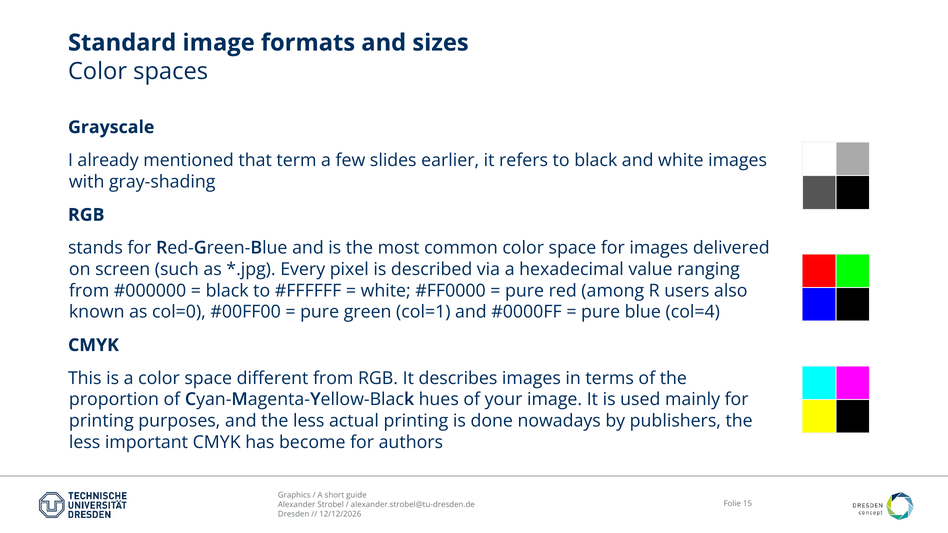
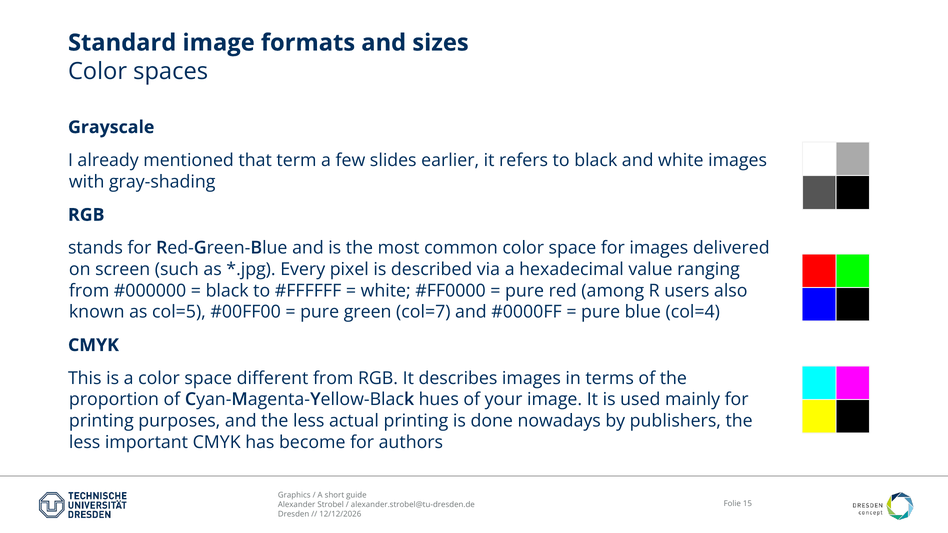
col=0: col=0 -> col=5
col=1: col=1 -> col=7
